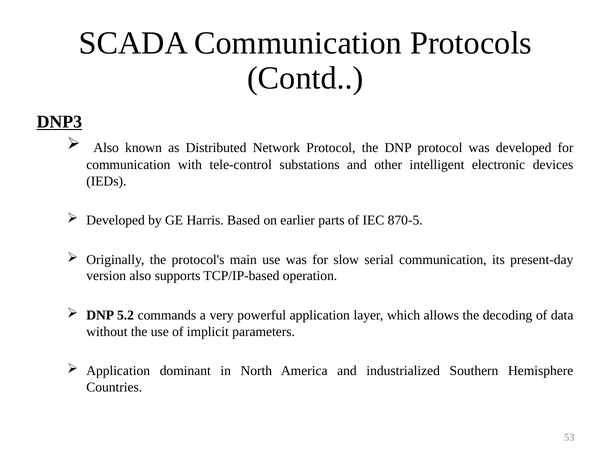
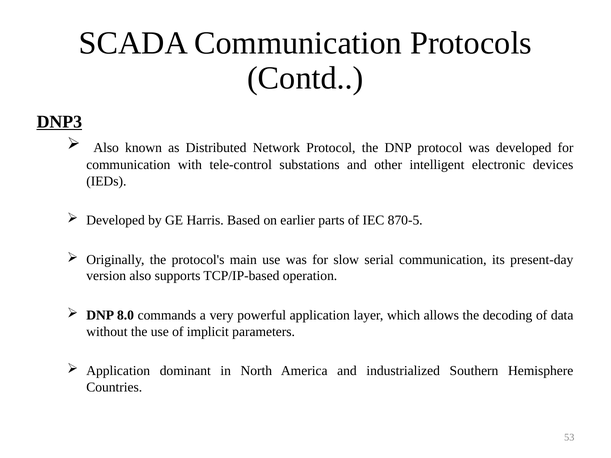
5.2: 5.2 -> 8.0
